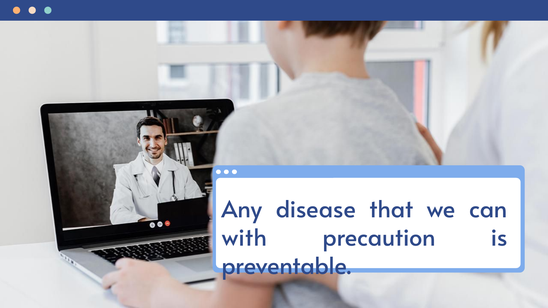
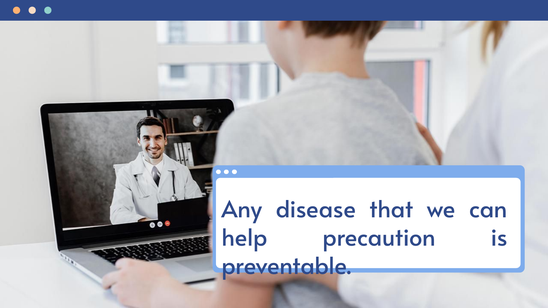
with: with -> help
